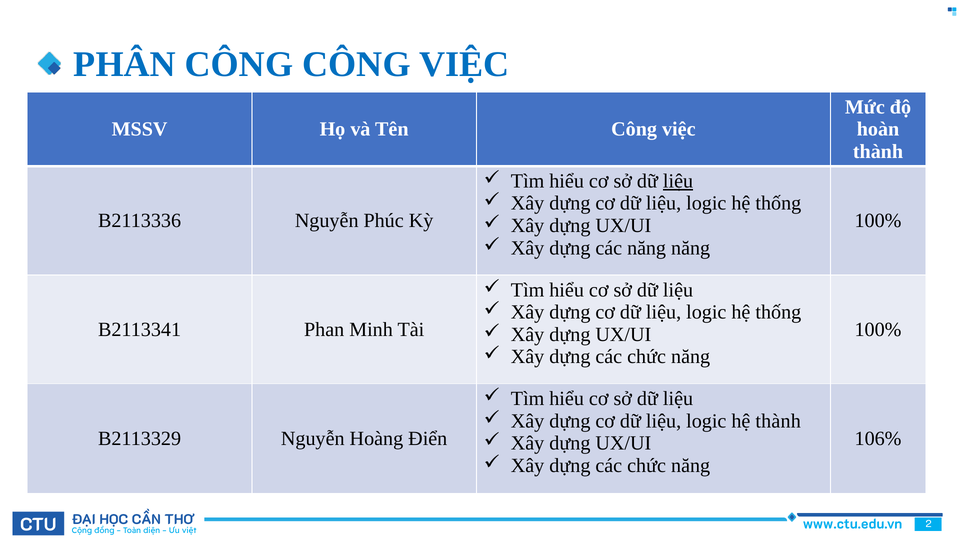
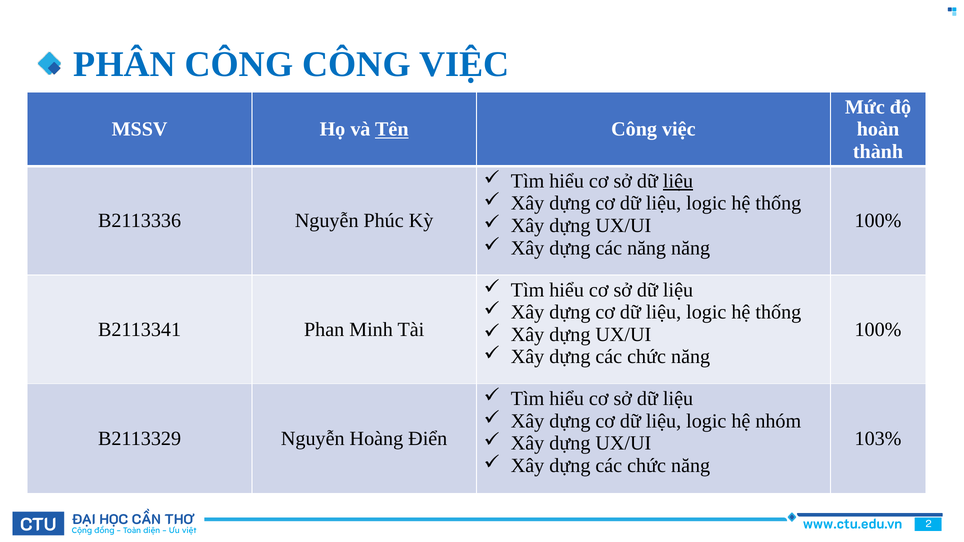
Tên underline: none -> present
hệ thành: thành -> nhóm
106%: 106% -> 103%
